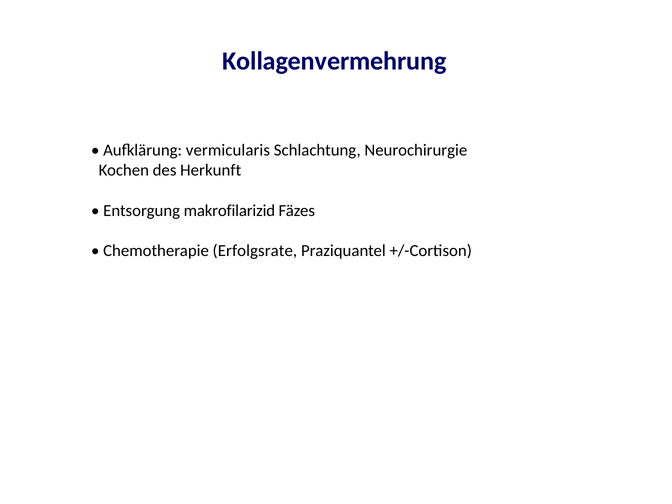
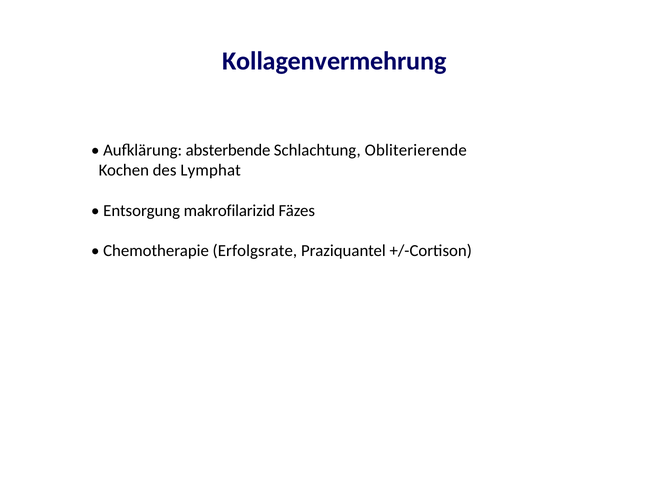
vermicularis: vermicularis -> absterbende
Neurochirurgie: Neurochirurgie -> Obliterierende
Herkunft: Herkunft -> Lymphat
